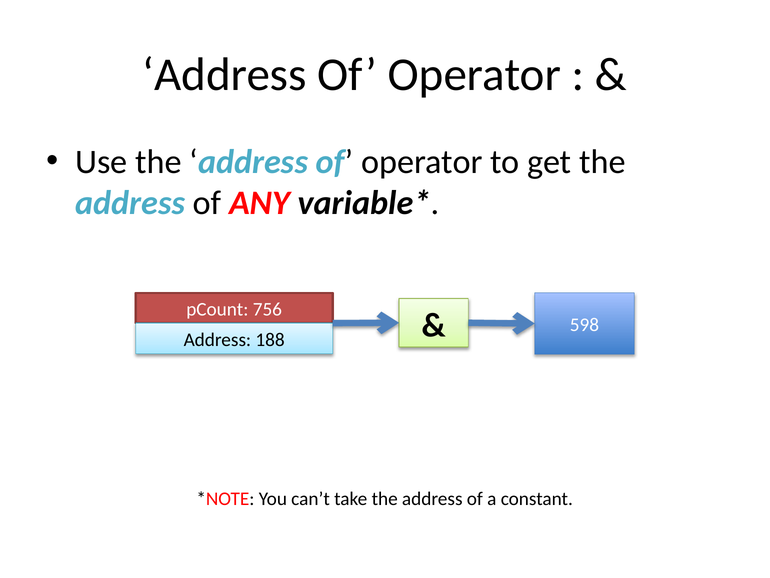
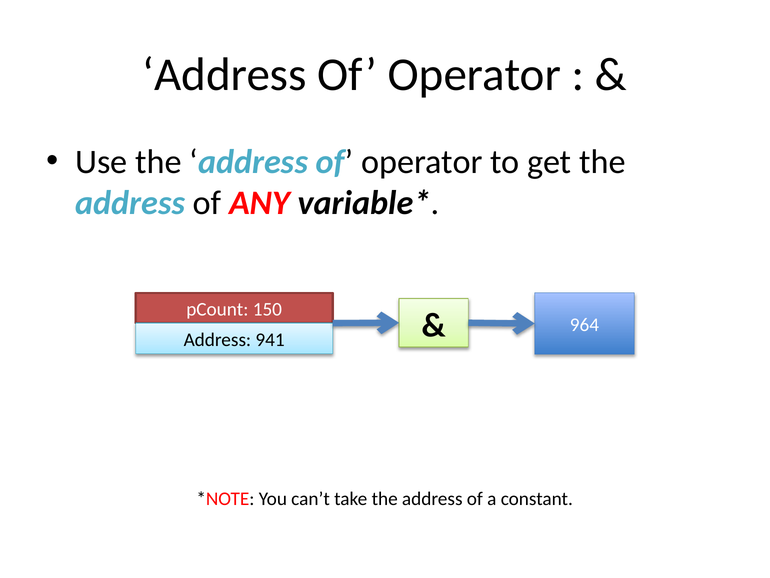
756: 756 -> 150
188: 188 -> 941
598: 598 -> 964
